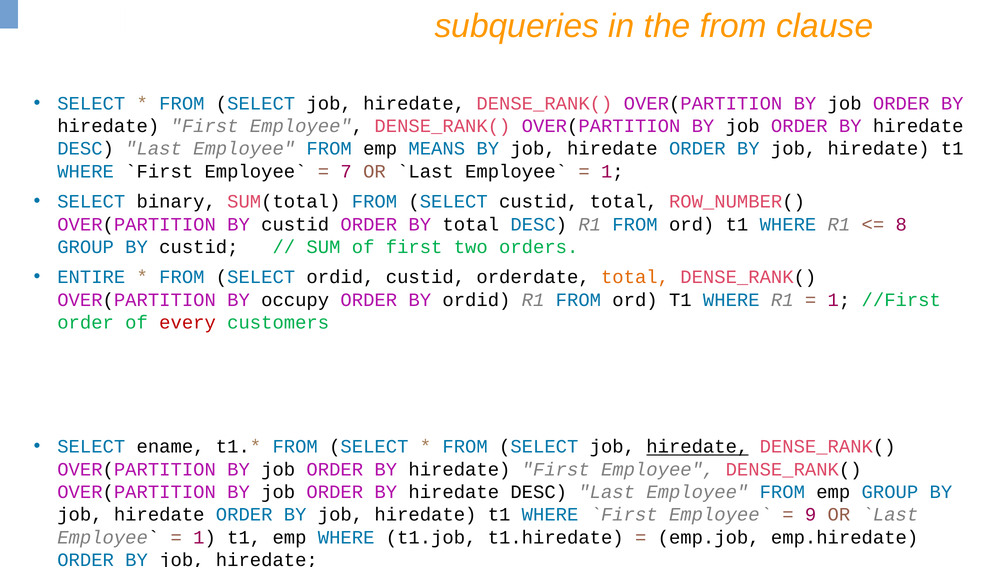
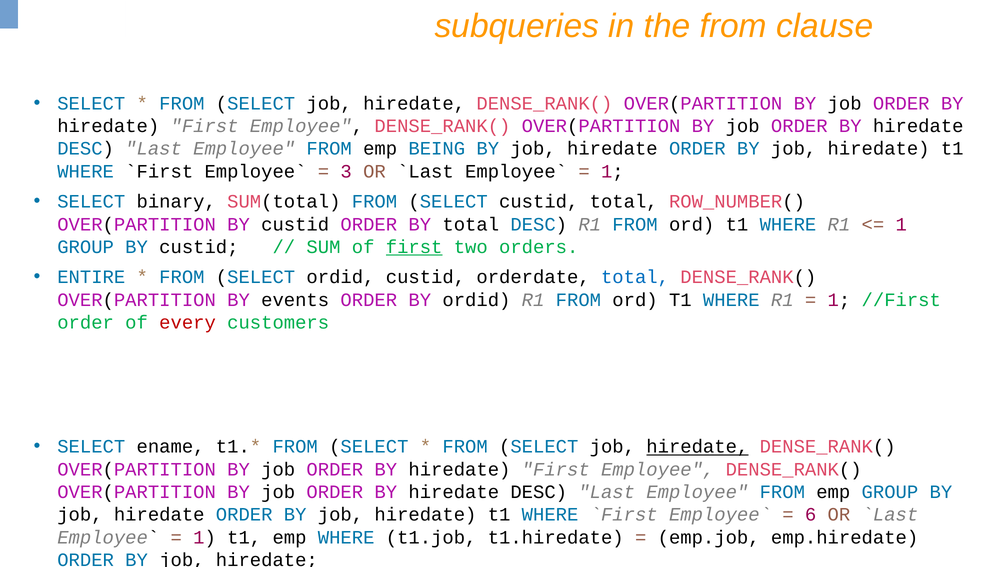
MEANS: MEANS -> BEING
7: 7 -> 3
8 at (901, 224): 8 -> 1
first at (414, 247) underline: none -> present
total at (635, 277) colour: orange -> blue
occupy: occupy -> events
9: 9 -> 6
